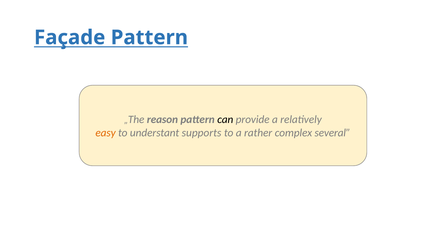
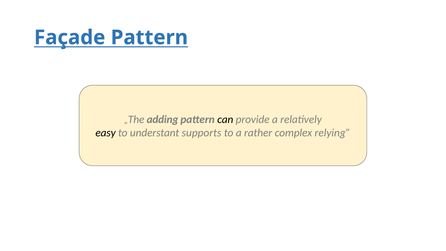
reason: reason -> adding
easy colour: orange -> black
several: several -> relying
